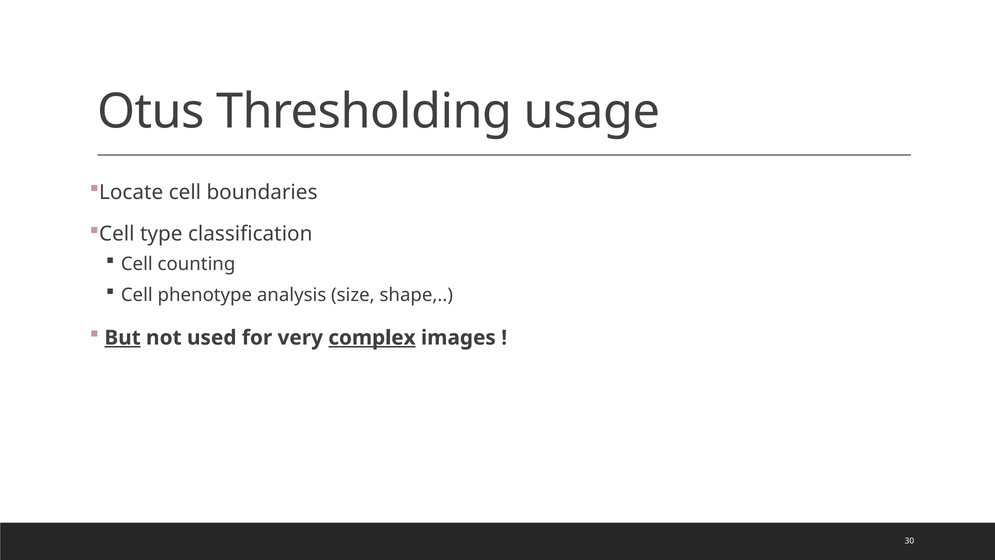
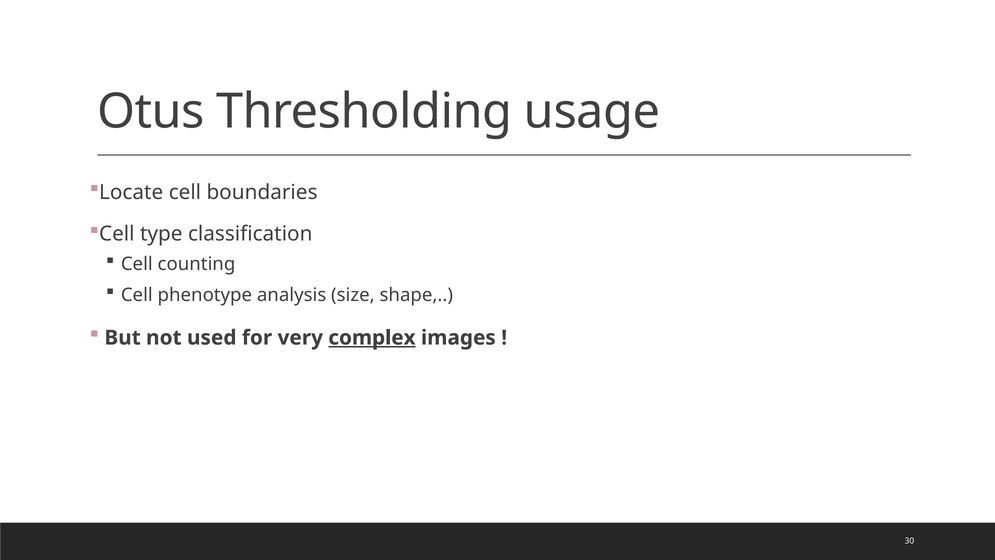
But underline: present -> none
